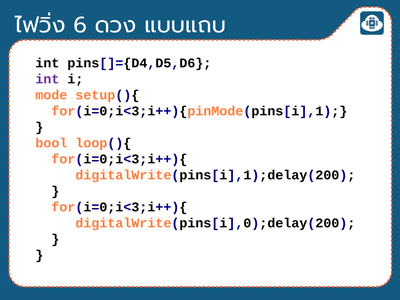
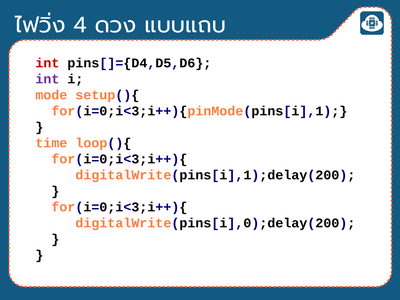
6: 6 -> 4
int at (47, 63) colour: black -> red
bool: bool -> time
